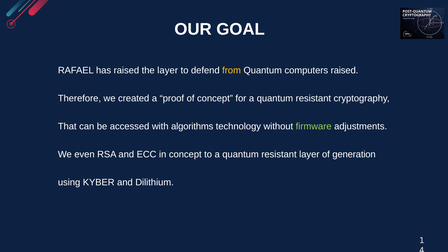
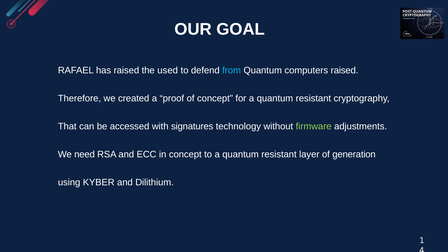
the layer: layer -> used
from colour: yellow -> light blue
algorithms: algorithms -> signatures
even: even -> need
